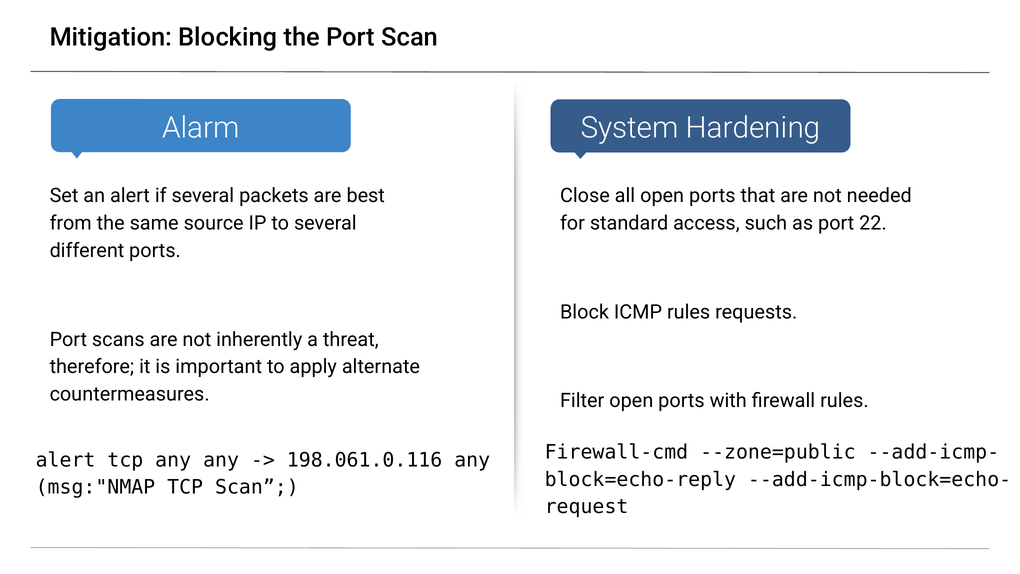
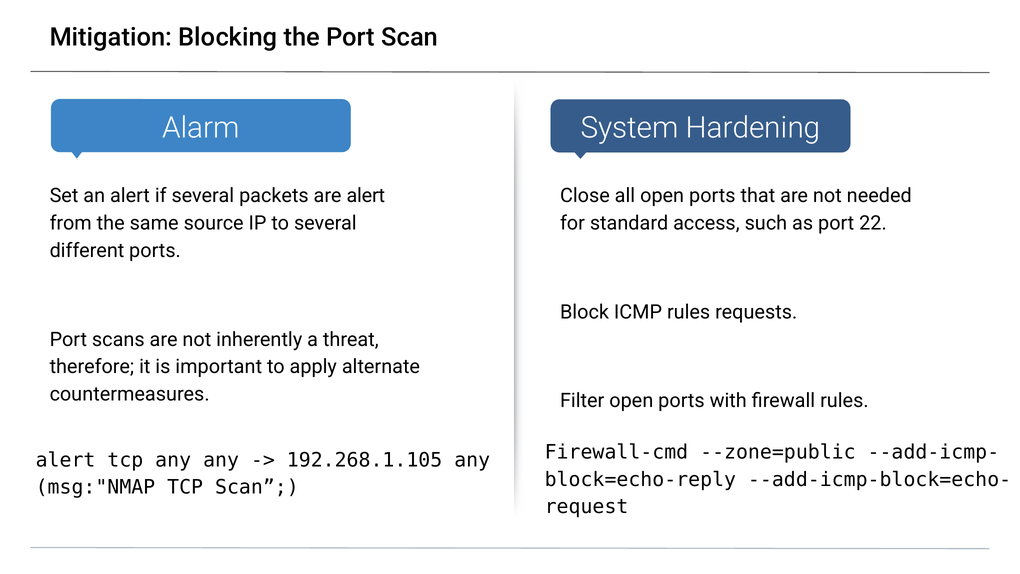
are best: best -> alert
198.061.0.116: 198.061.0.116 -> 192.268.1.105
